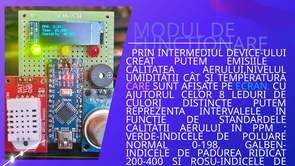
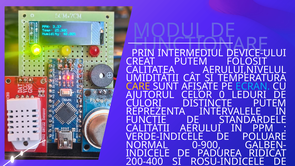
EMISIILE: EMISIILE -> FOLOSIT
CARE at (138, 86) colour: pink -> yellow
8: 8 -> 0
0-198: 0-198 -> 0-900
